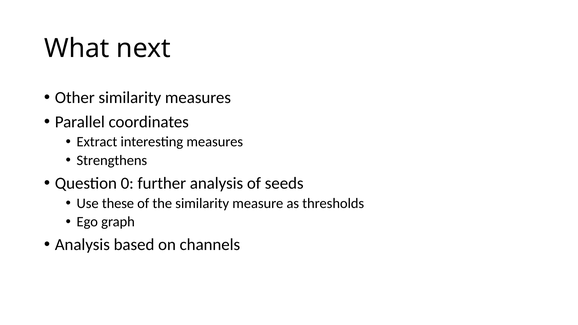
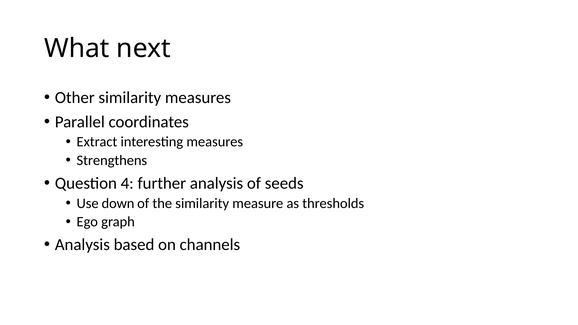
0: 0 -> 4
these: these -> down
